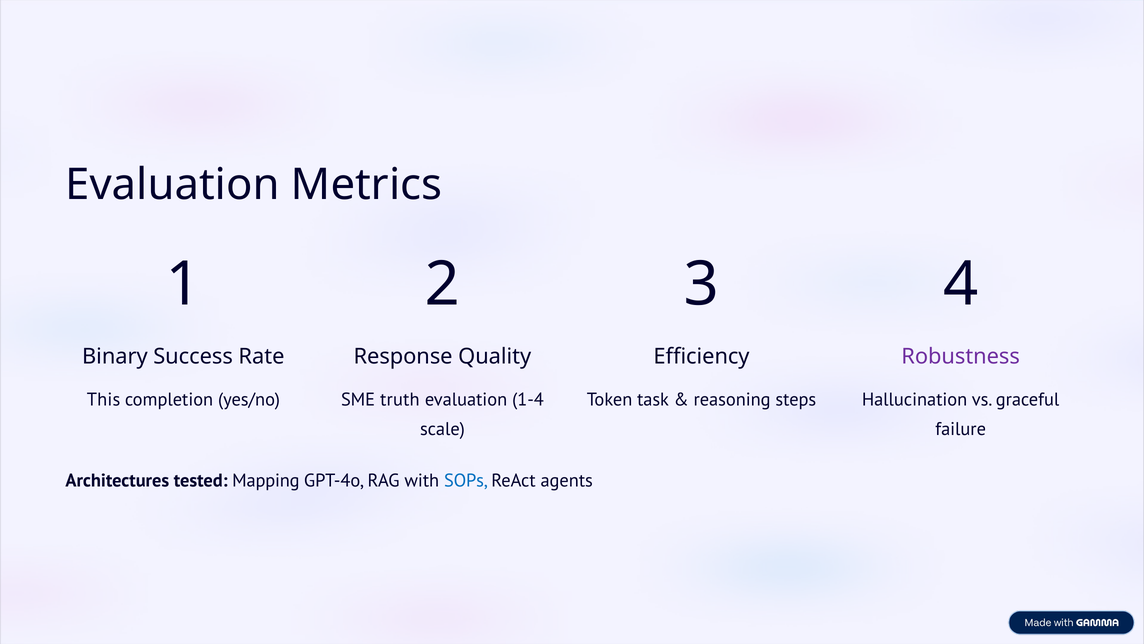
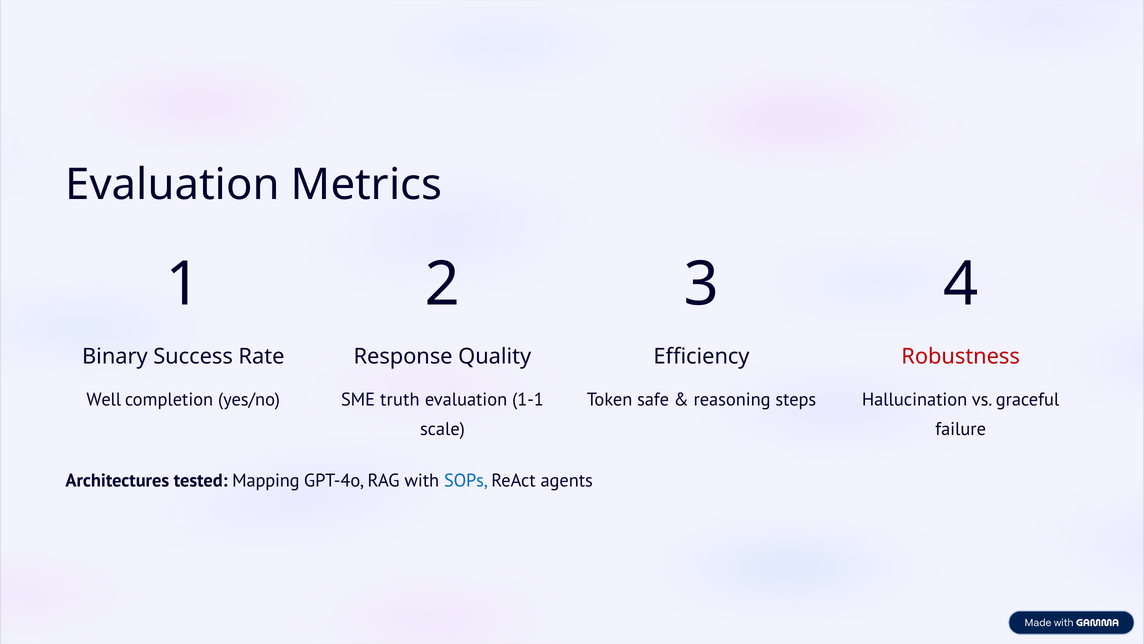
Robustness colour: purple -> red
This: This -> Well
1-4: 1-4 -> 1-1
task: task -> safe
